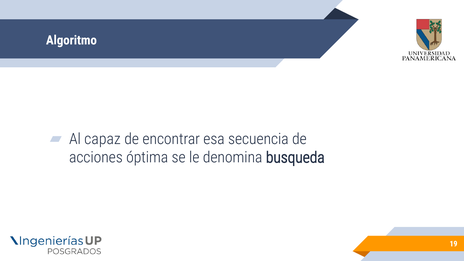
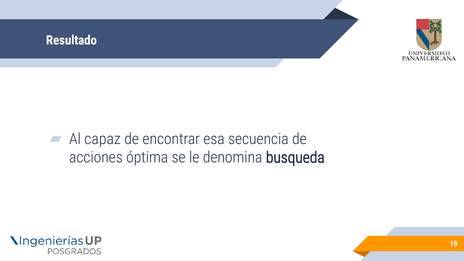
Algoritmo: Algoritmo -> Resultado
